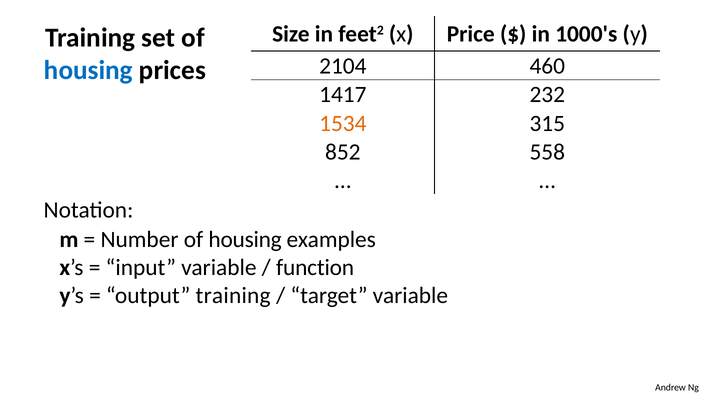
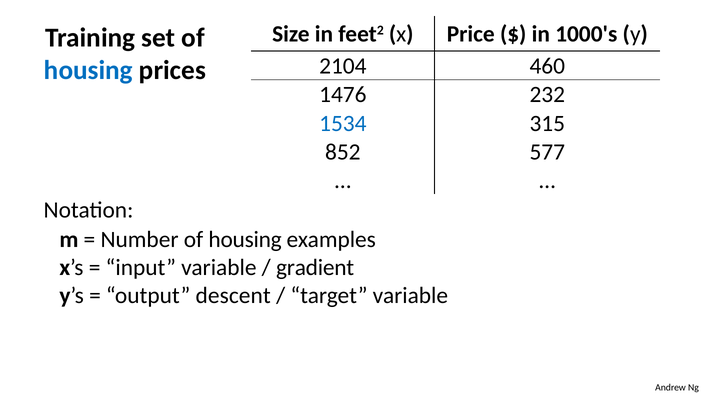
1417: 1417 -> 1476
1534 colour: orange -> blue
558: 558 -> 577
function: function -> gradient
output training: training -> descent
